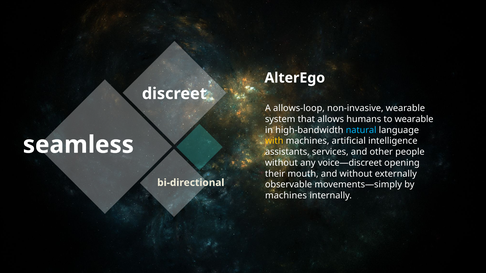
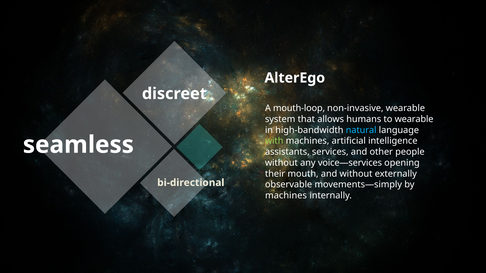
allows-loop: allows-loop -> mouth-loop
with colour: yellow -> light green
voice—discreet: voice—discreet -> voice—services
